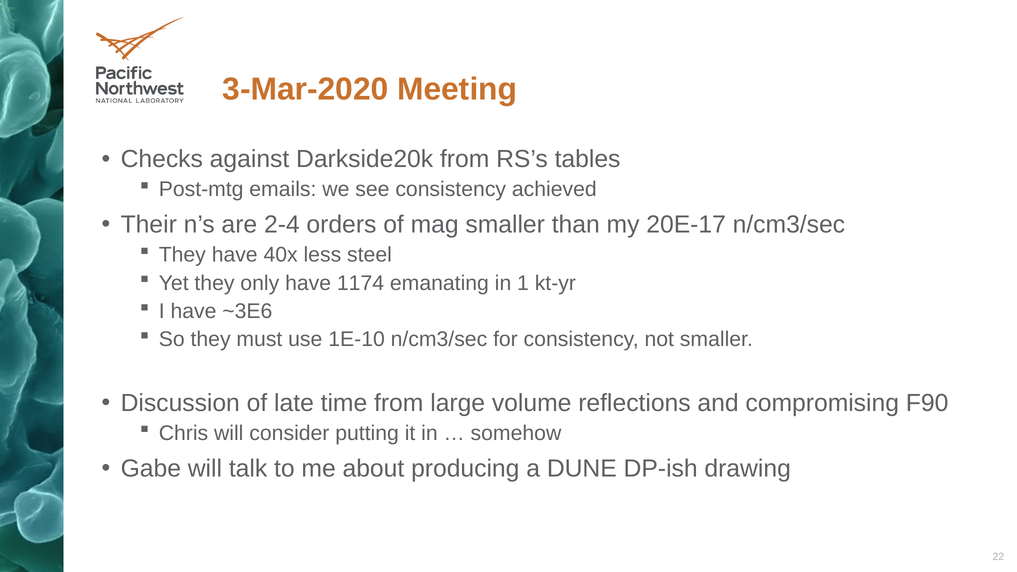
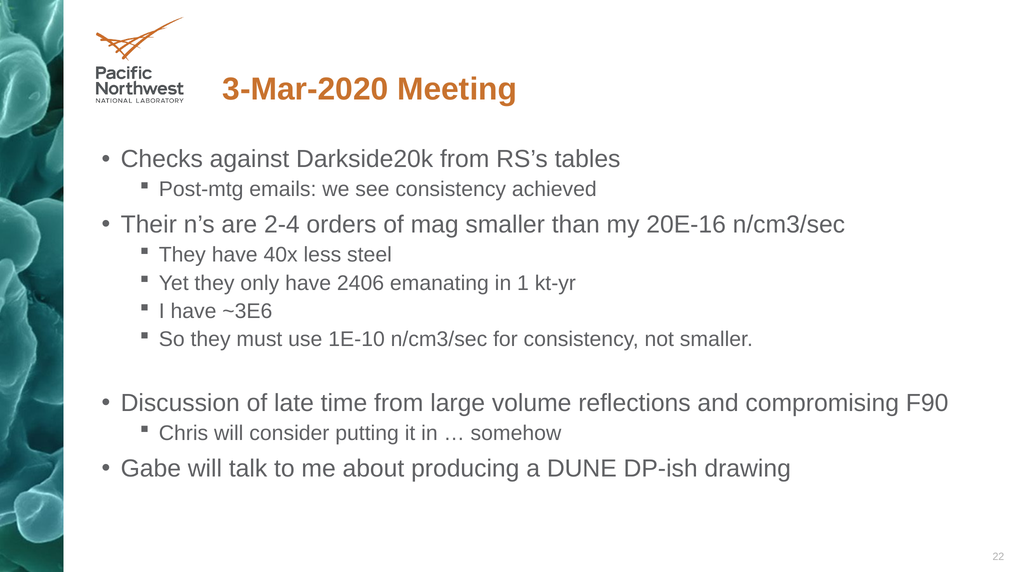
20E-17: 20E-17 -> 20E-16
1174: 1174 -> 2406
